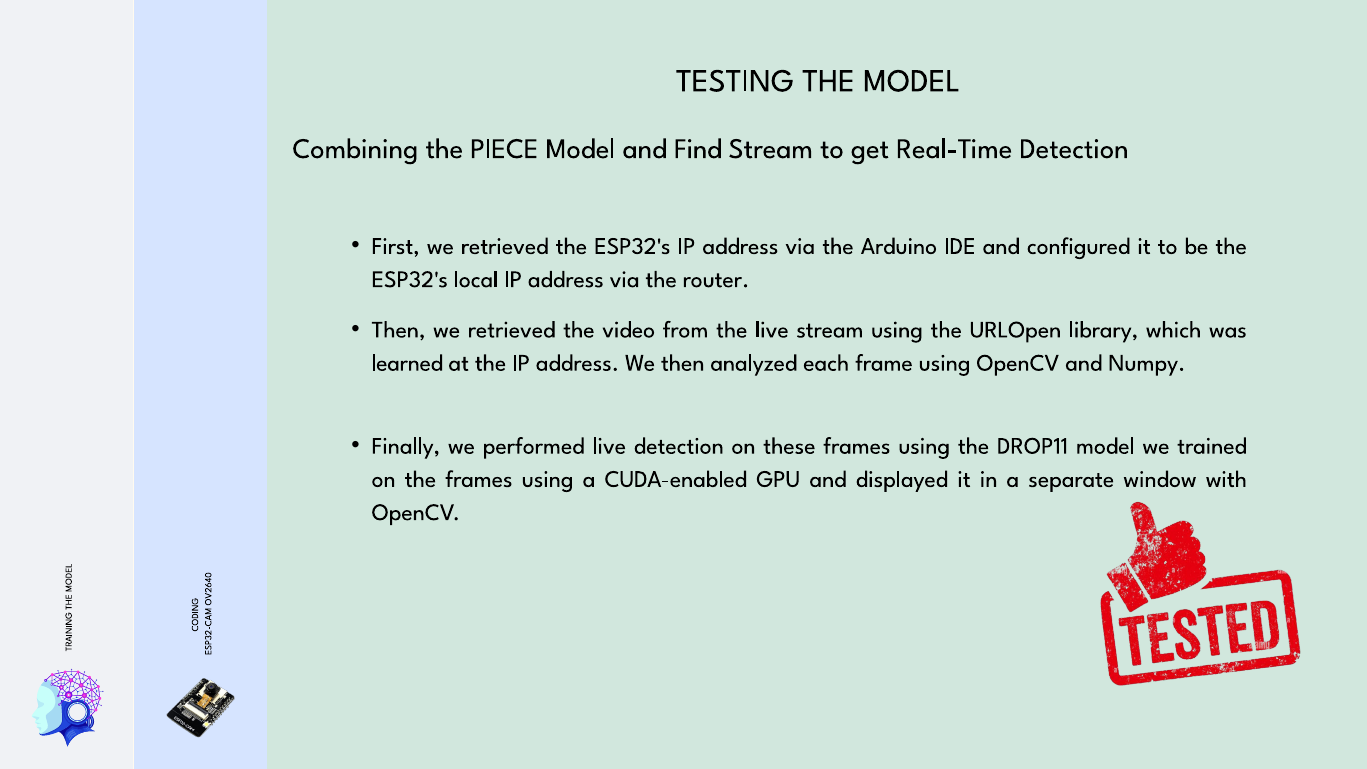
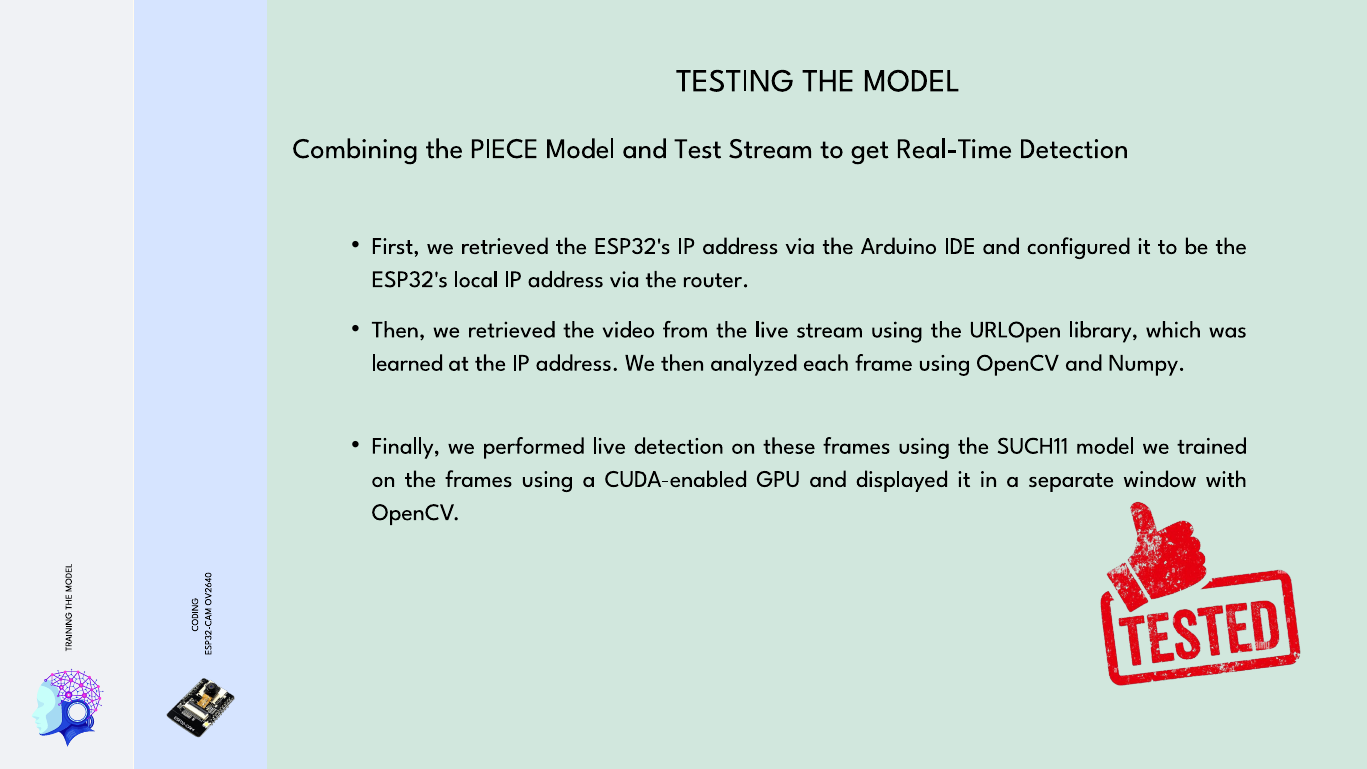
Find: Find -> Test
DROP11: DROP11 -> SUCH11
